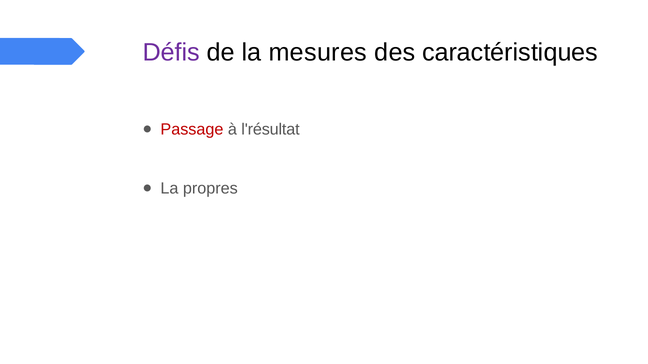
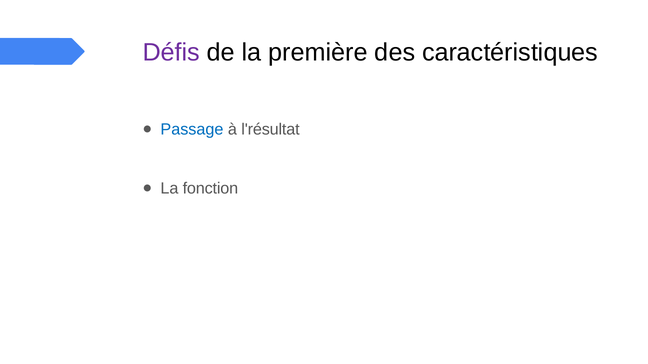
mesures: mesures -> première
Passage colour: red -> blue
propres: propres -> fonction
